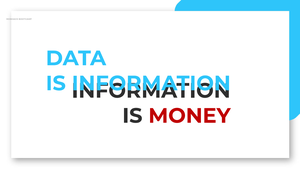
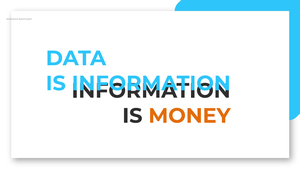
MONEY colour: red -> orange
